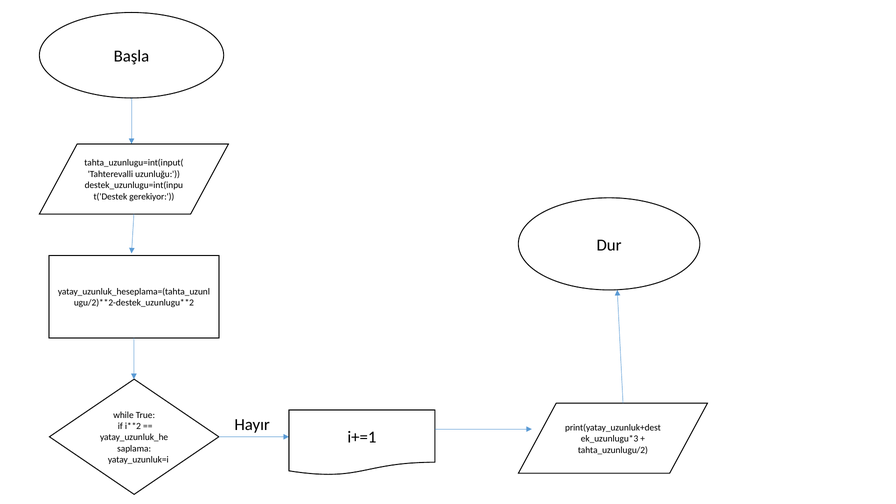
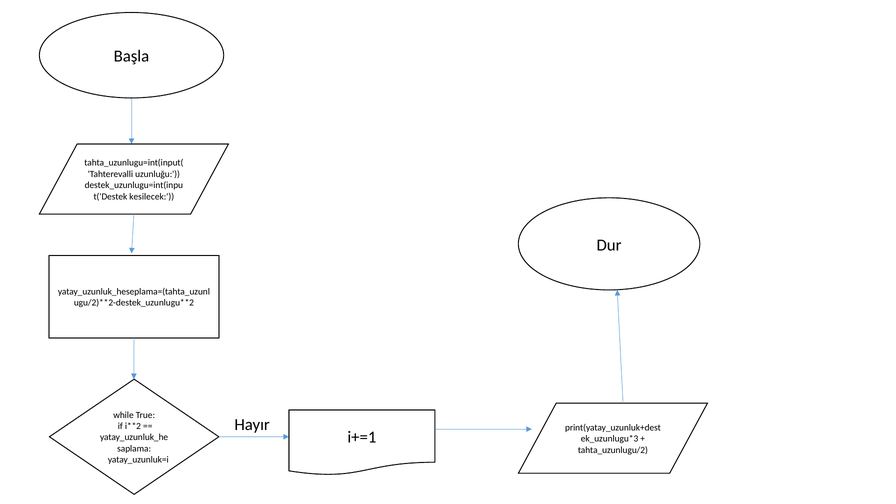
gerekiyor: gerekiyor -> kesilecek
